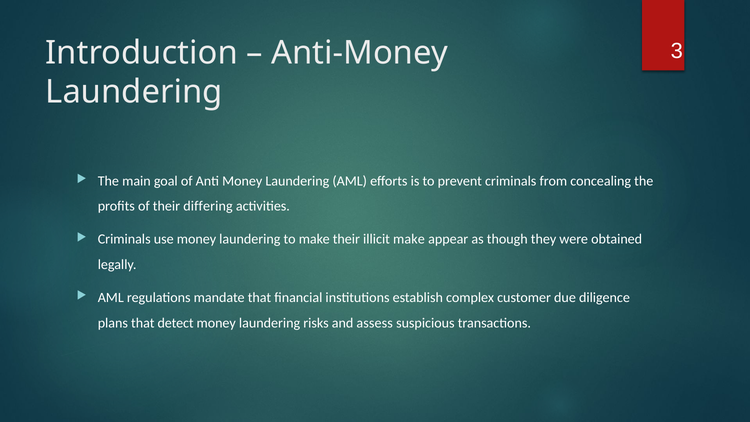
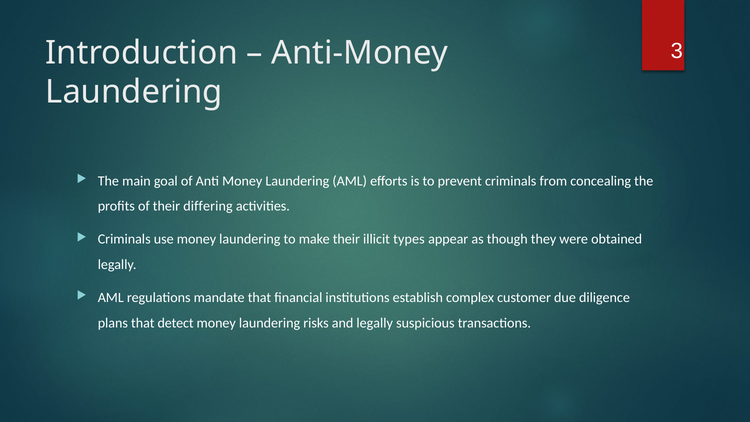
illicit make: make -> types
and assess: assess -> legally
